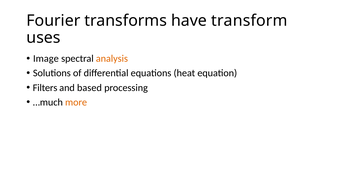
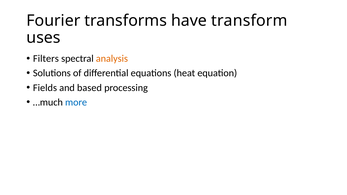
Image: Image -> Filters
Filters: Filters -> Fields
more colour: orange -> blue
